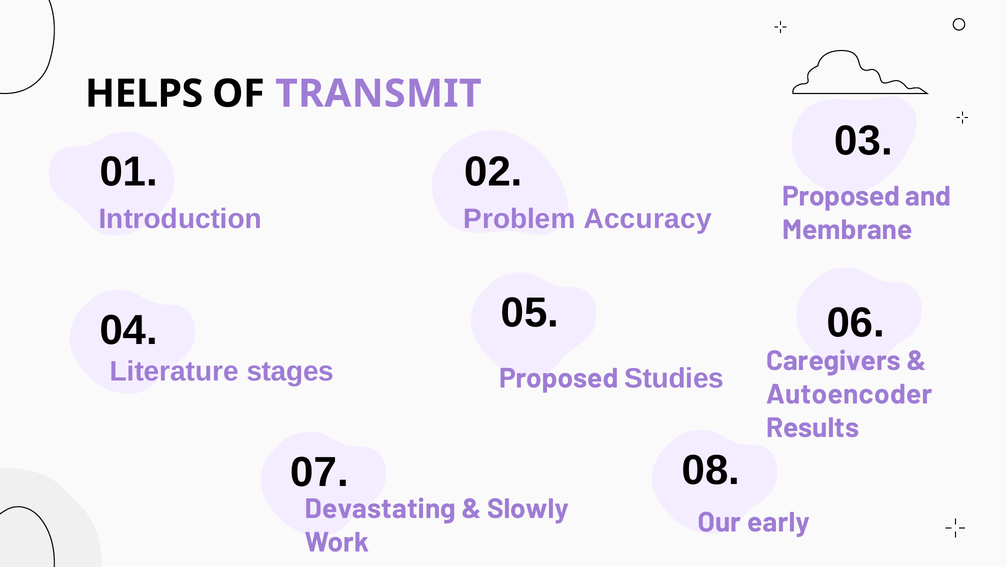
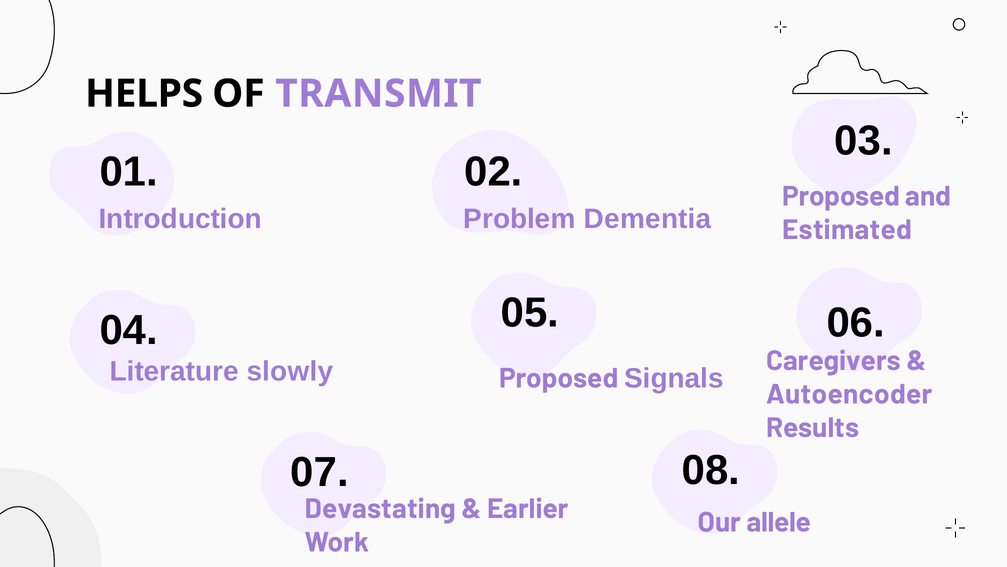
Accuracy: Accuracy -> Dementia
Membrane: Membrane -> Estimated
stages: stages -> slowly
Studies: Studies -> Signals
Slowly: Slowly -> Earlier
early: early -> allele
